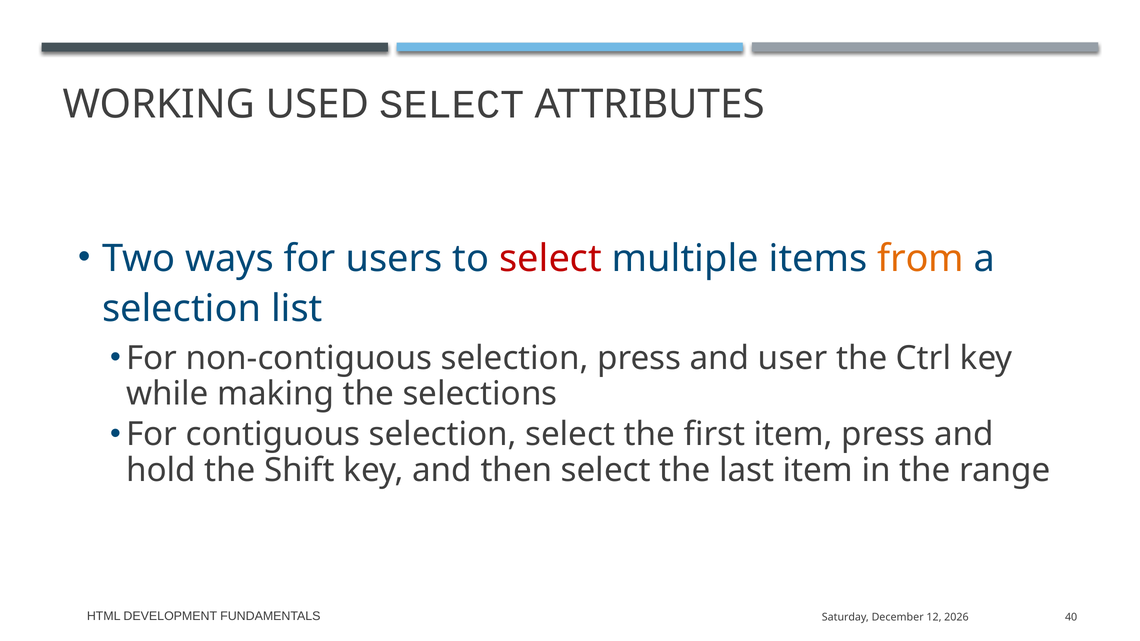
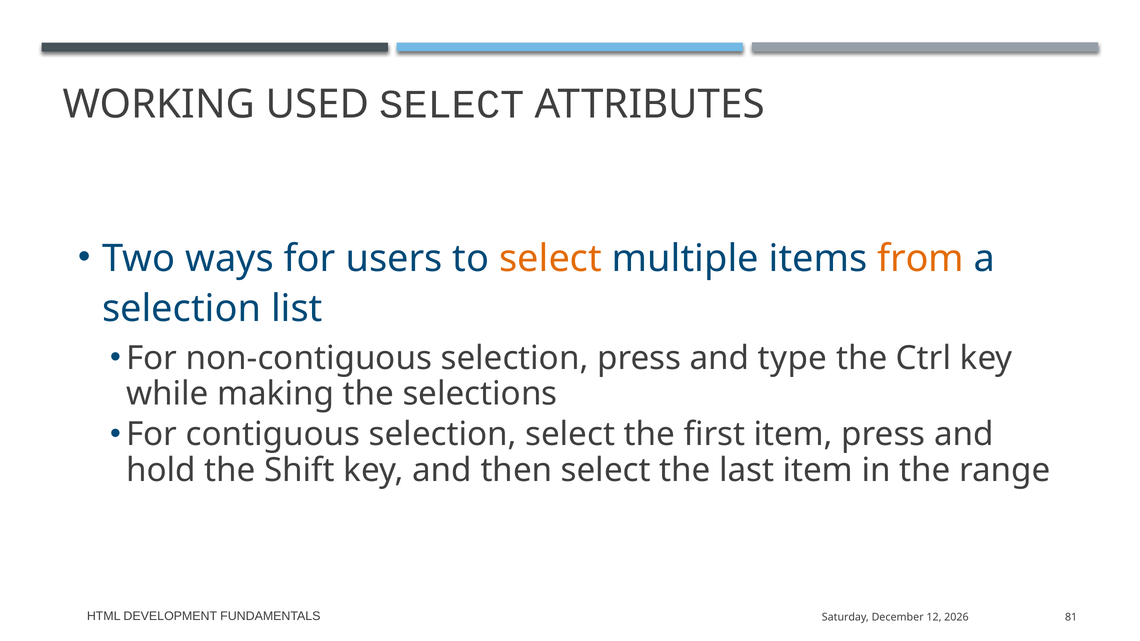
select at (550, 259) colour: red -> orange
user: user -> type
40: 40 -> 81
